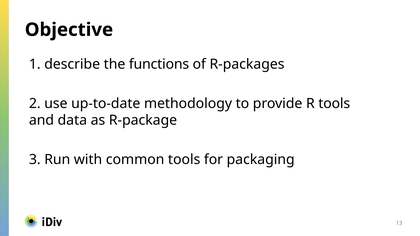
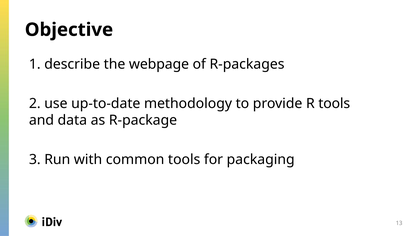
functions: functions -> webpage
